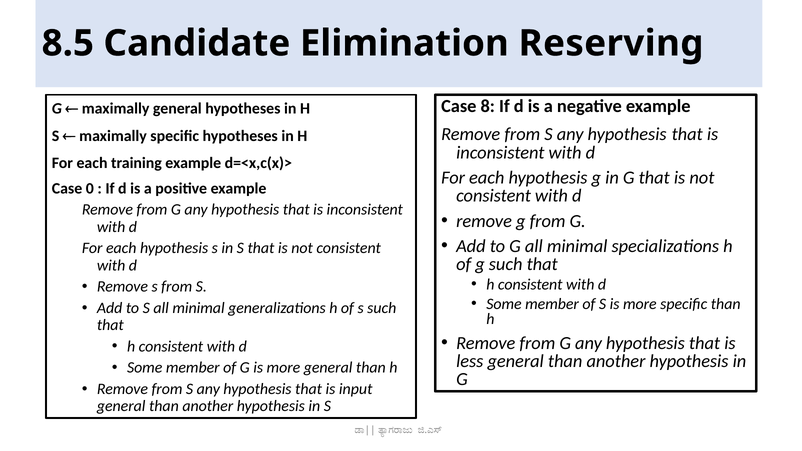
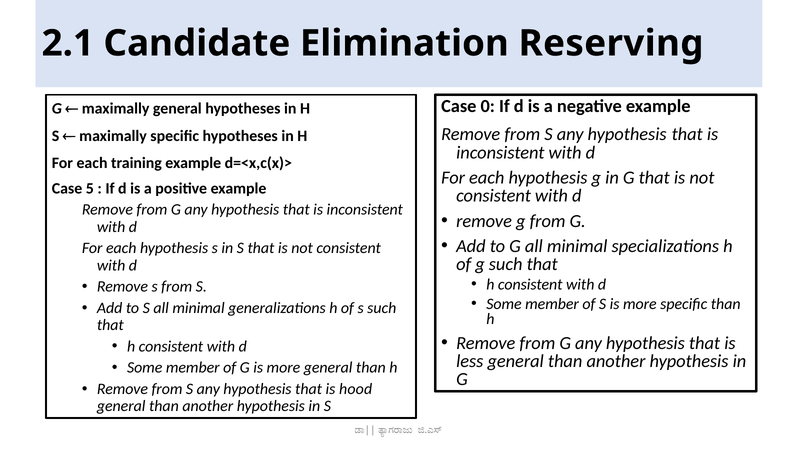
8.5: 8.5 -> 2.1
8: 8 -> 0
0: 0 -> 5
input: input -> hood
